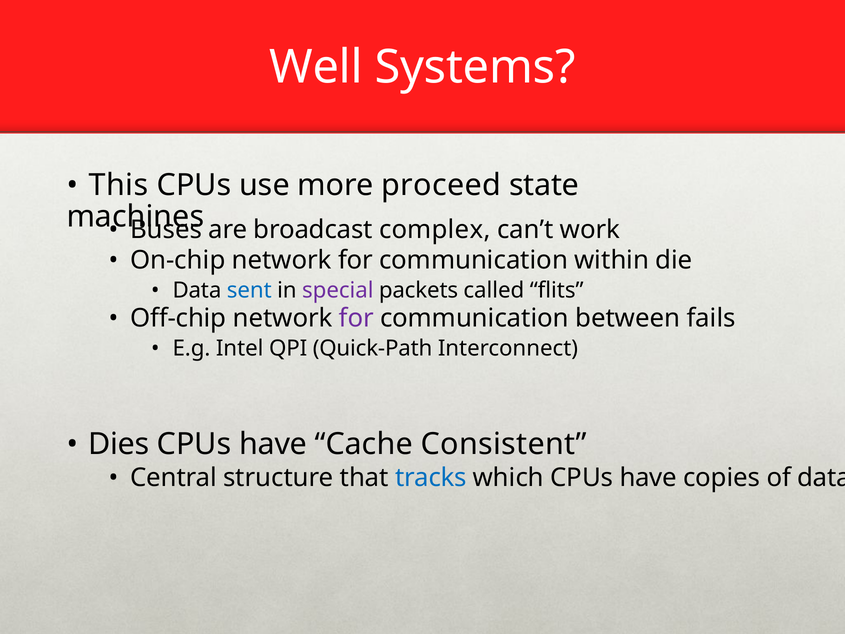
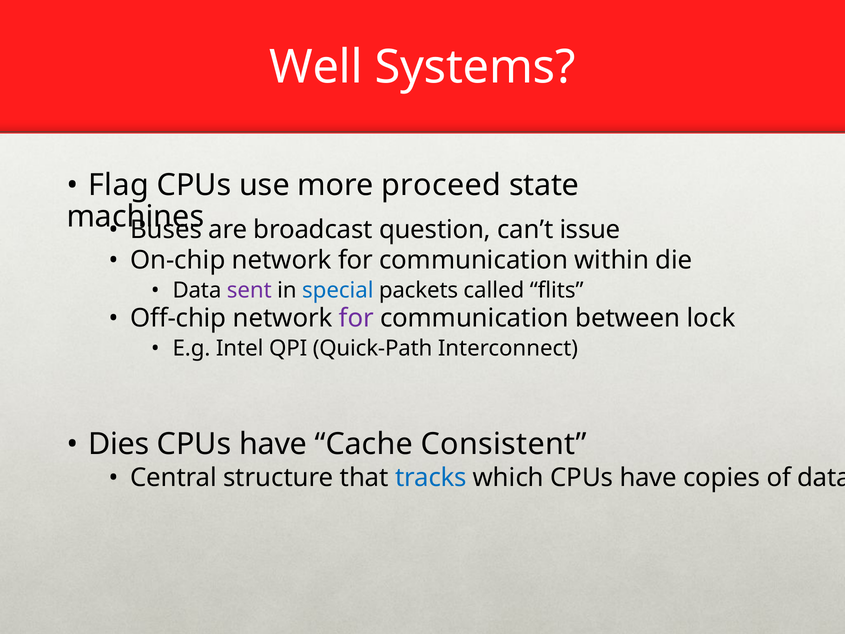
This: This -> Flag
complex: complex -> question
work: work -> issue
sent colour: blue -> purple
special colour: purple -> blue
fails: fails -> lock
